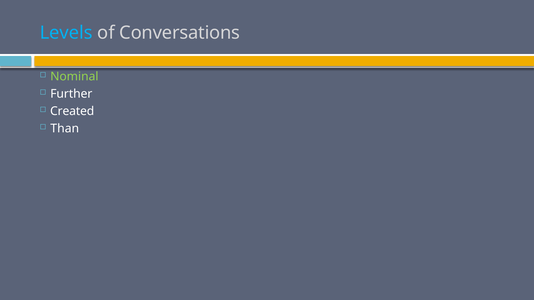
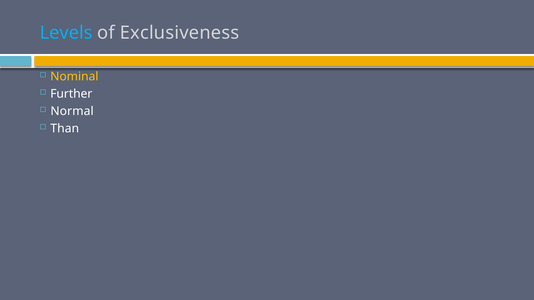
Conversations: Conversations -> Exclusiveness
Nominal colour: light green -> yellow
Created: Created -> Normal
